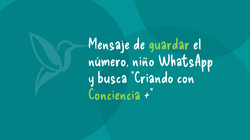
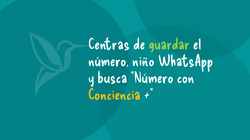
Mensaje: Mensaje -> Centras
busca Criando: Criando -> Número
Conciencia colour: light green -> yellow
